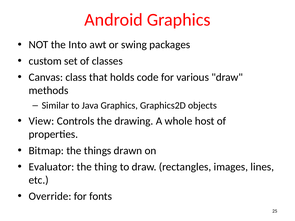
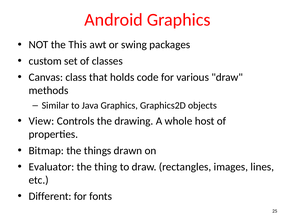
Into: Into -> This
Override: Override -> Different
